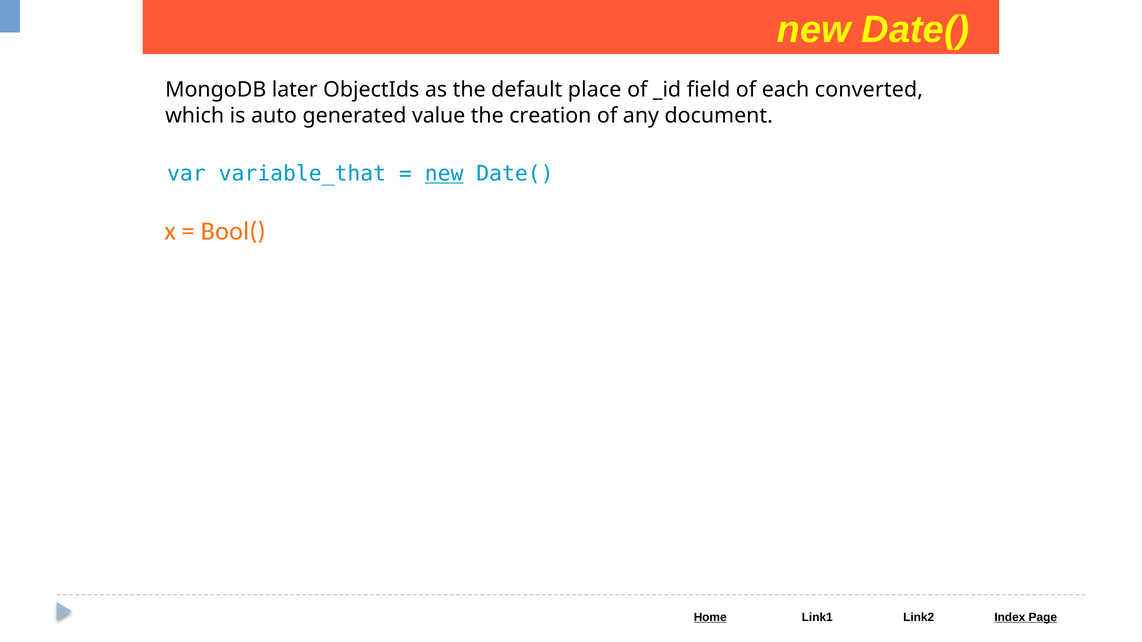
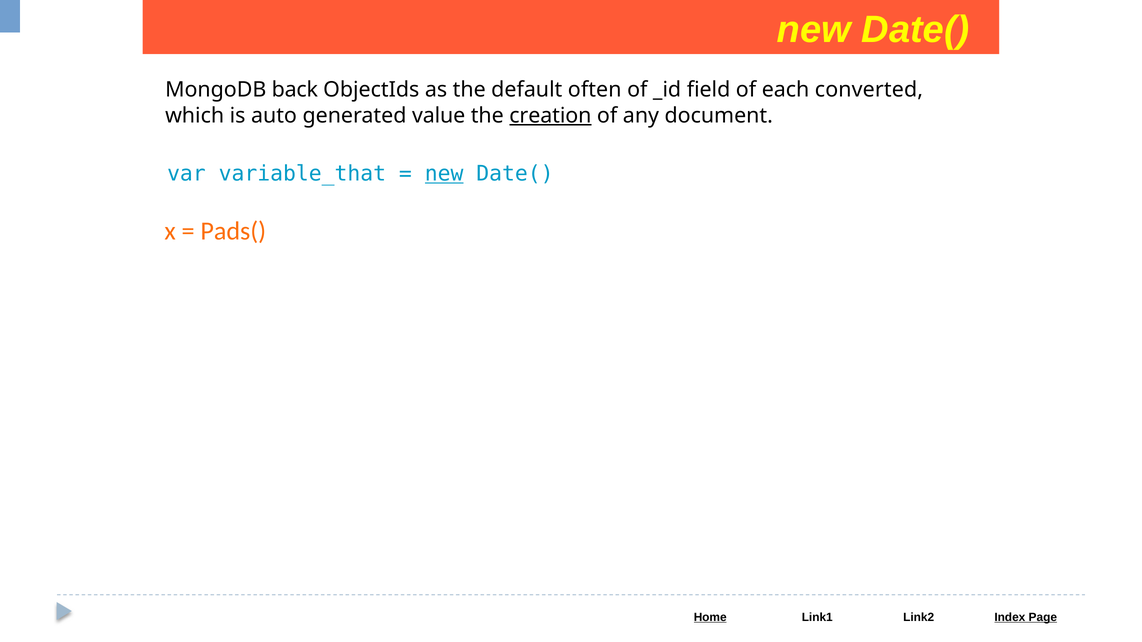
later: later -> back
place: place -> often
creation underline: none -> present
Bool(: Bool( -> Pads(
